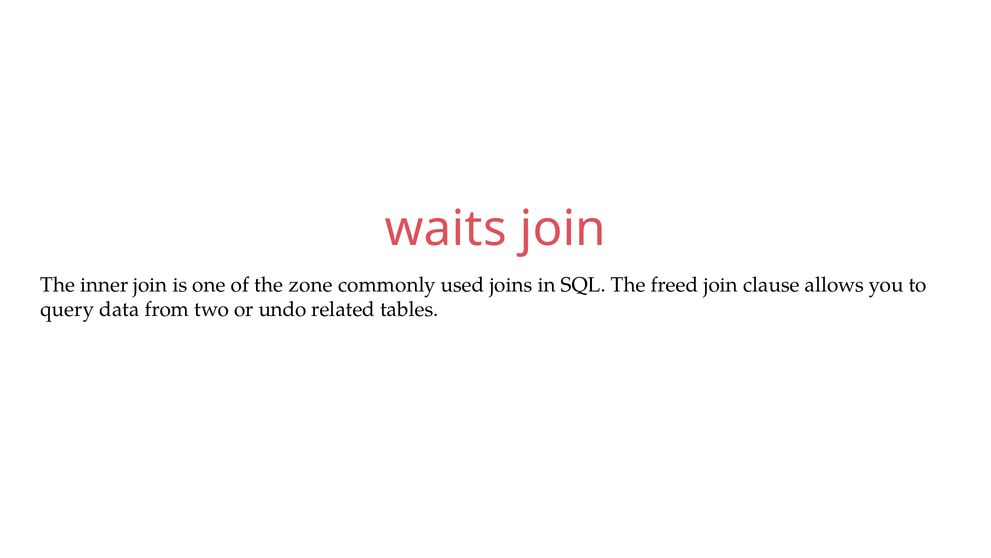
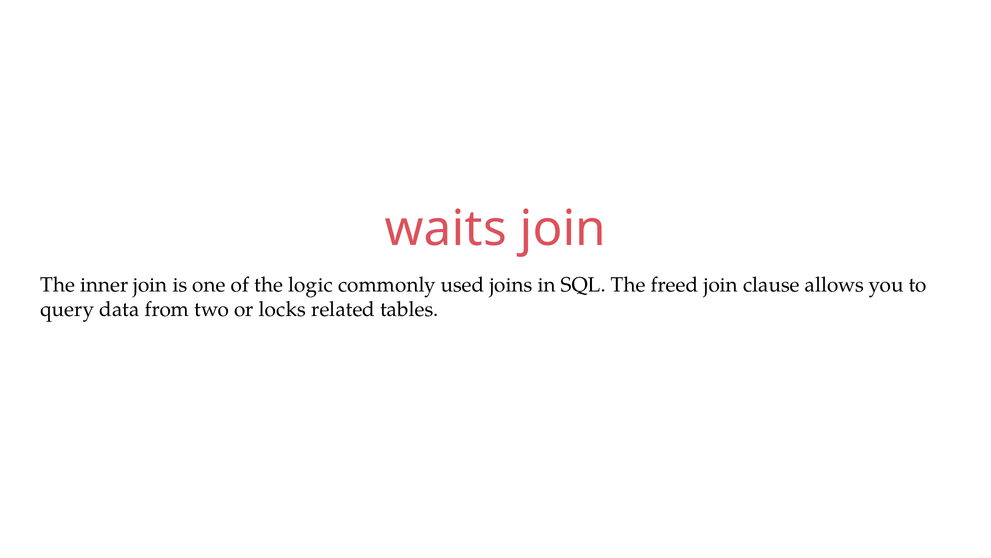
zone: zone -> logic
undo: undo -> locks
